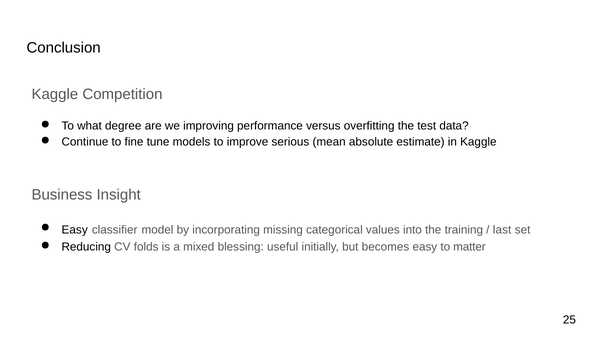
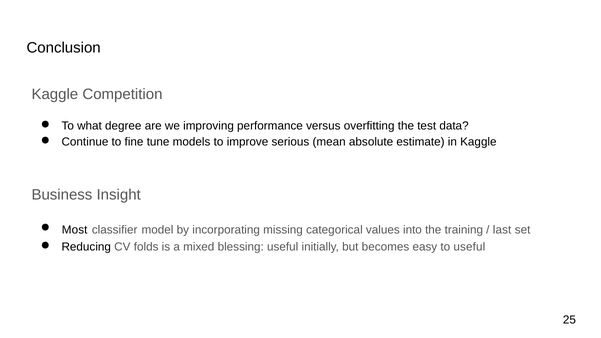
Easy at (75, 230): Easy -> Most
to matter: matter -> useful
